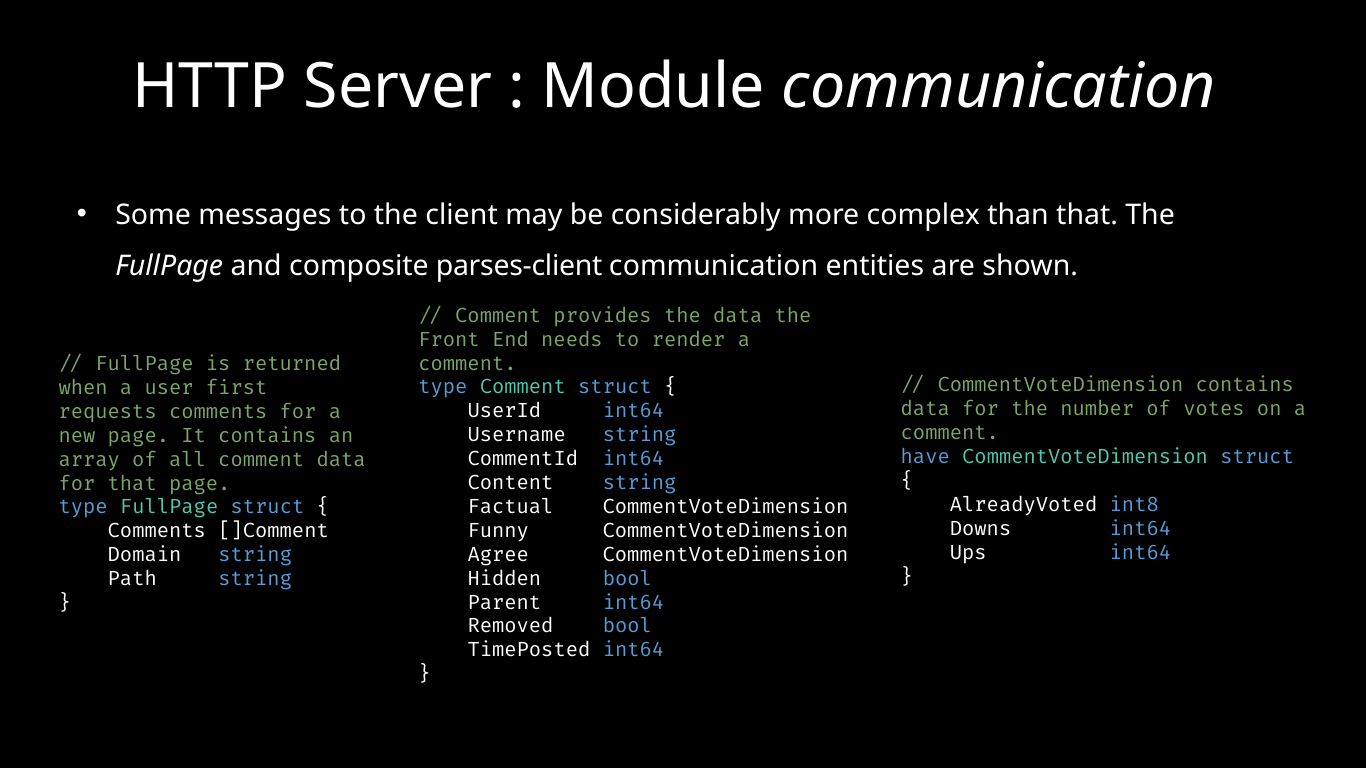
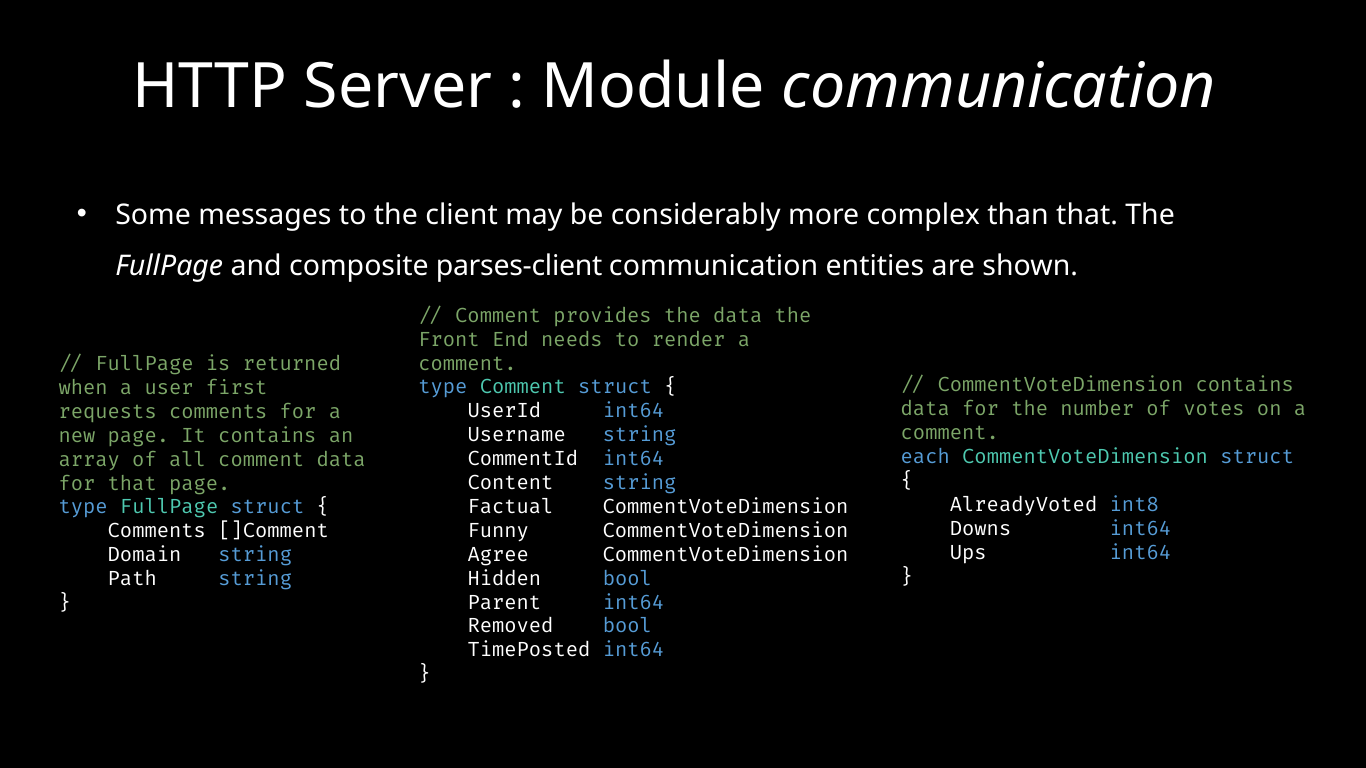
have: have -> each
